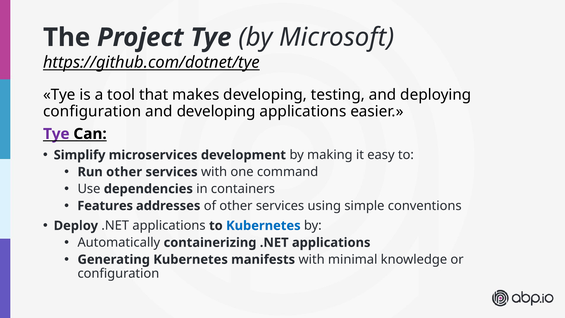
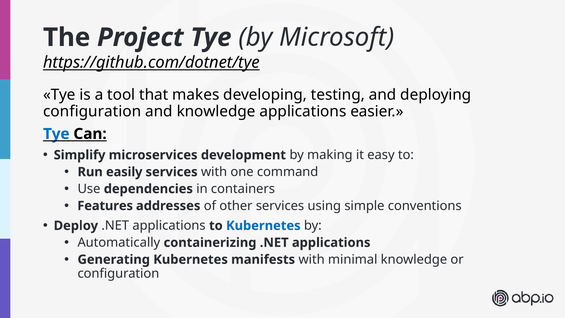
and developing: developing -> knowledge
Tye at (56, 134) colour: purple -> blue
Run other: other -> easily
